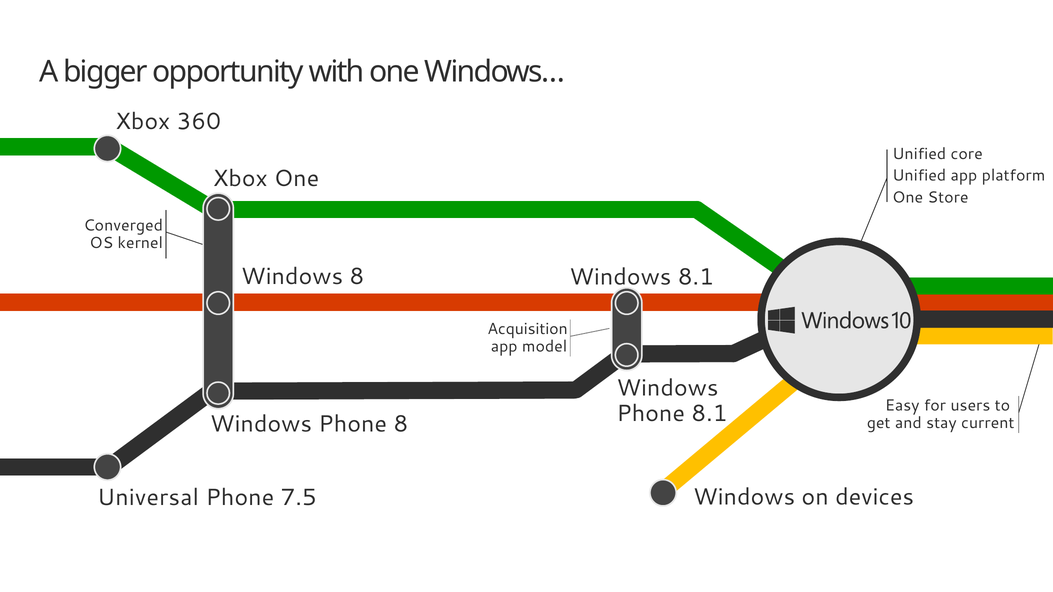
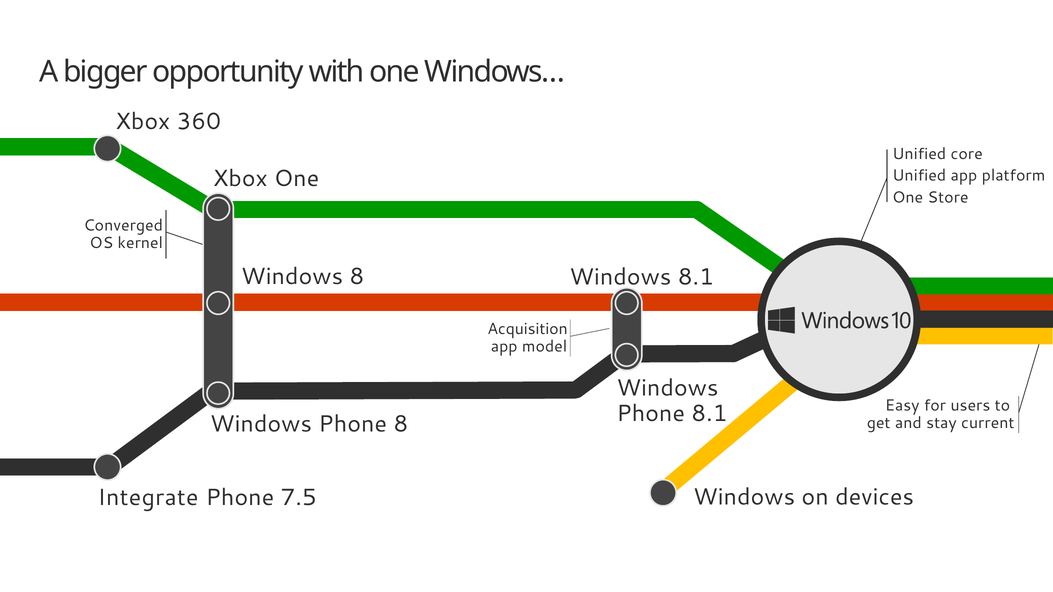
Universal: Universal -> Integrate
